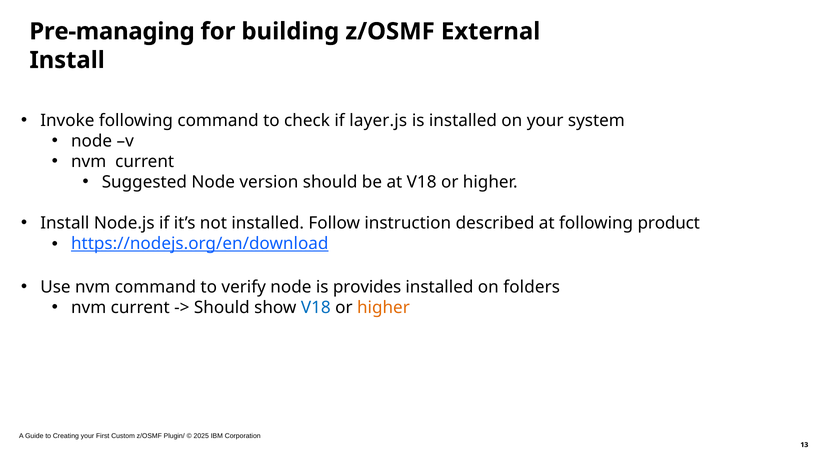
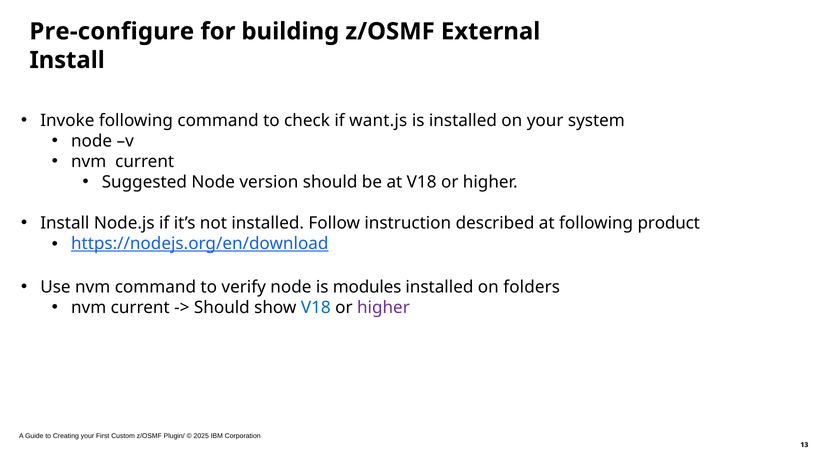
Pre-managing: Pre-managing -> Pre-configure
layer.js: layer.js -> want.js
provides: provides -> modules
higher at (383, 308) colour: orange -> purple
